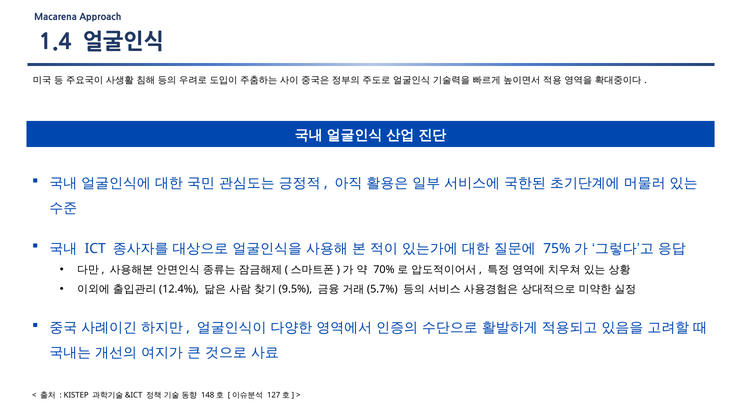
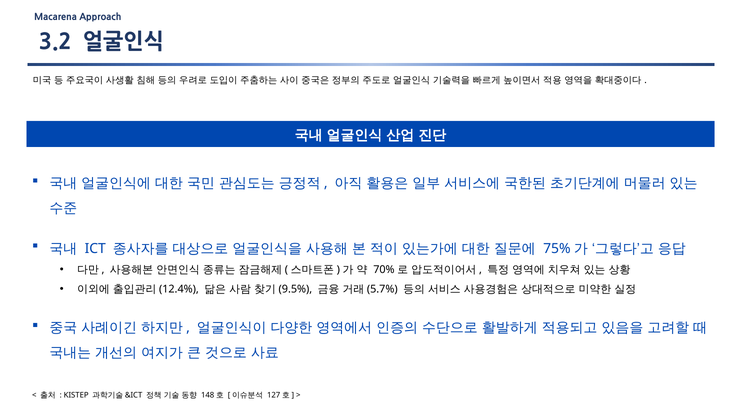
1.4: 1.4 -> 3.2
